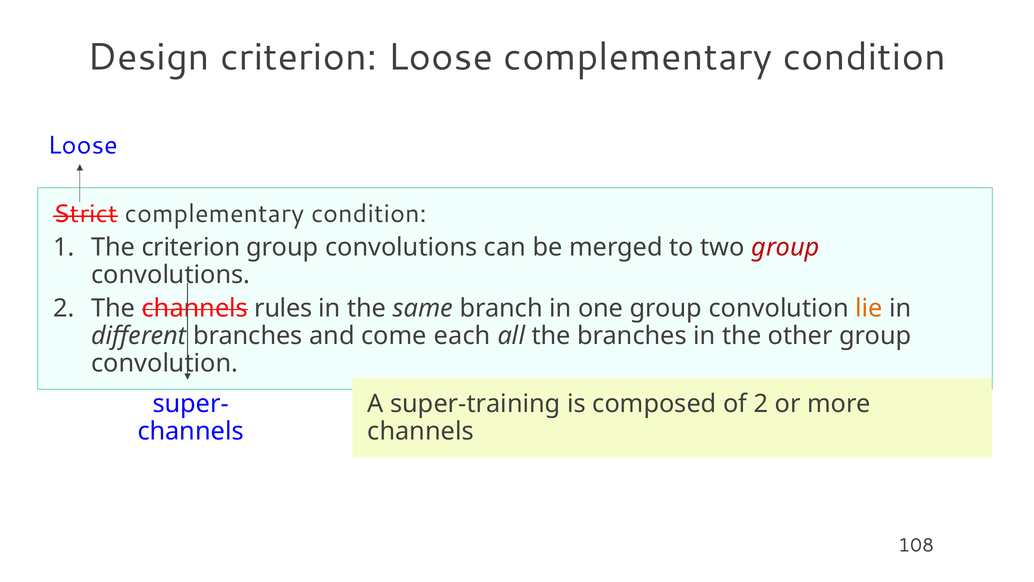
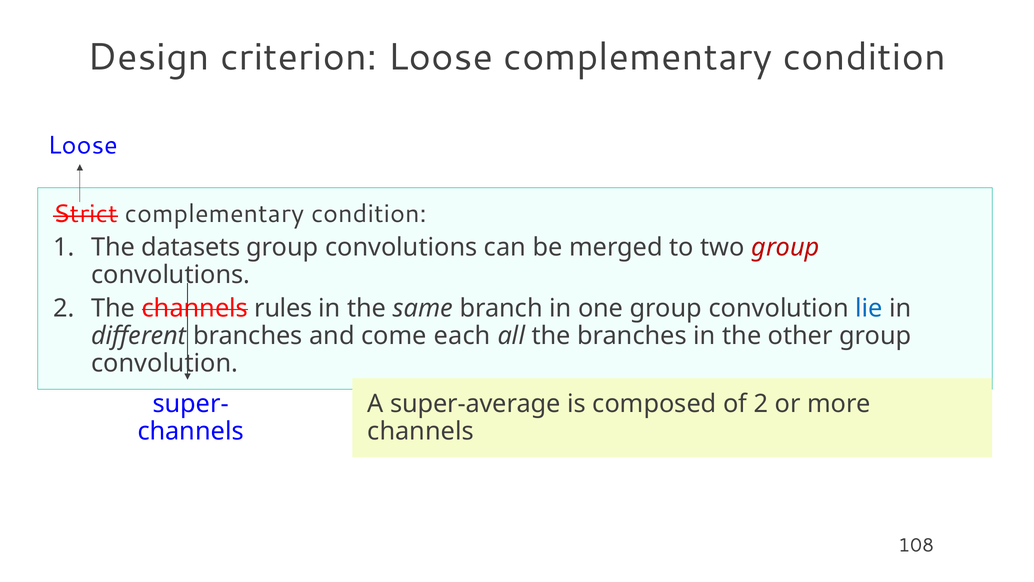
The criterion: criterion -> datasets
lie colour: orange -> blue
super-training: super-training -> super-average
